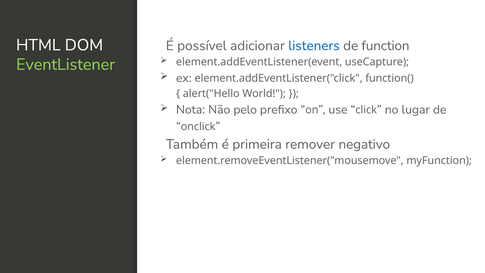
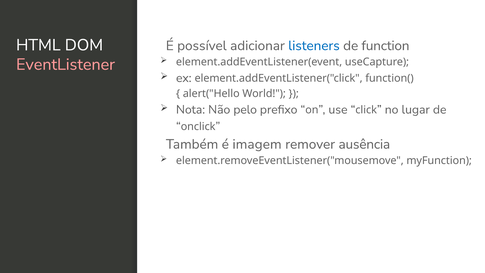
EventListener colour: light green -> pink
primeira: primeira -> imagem
negativo: negativo -> ausência
